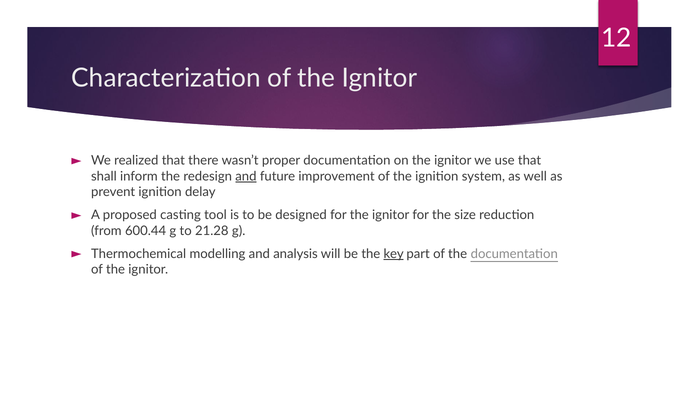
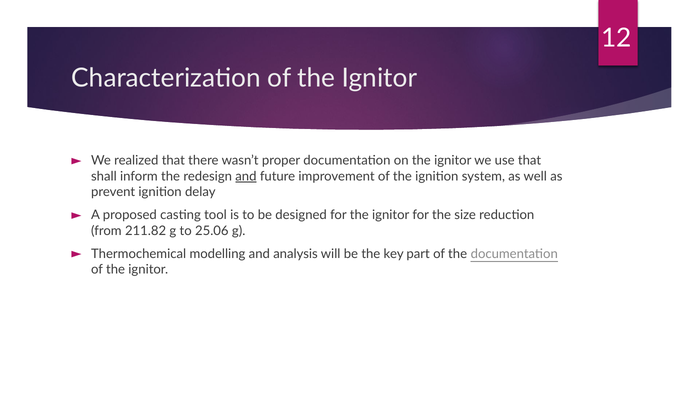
600.44: 600.44 -> 211.82
21.28: 21.28 -> 25.06
key underline: present -> none
